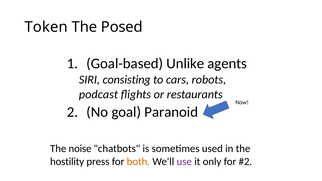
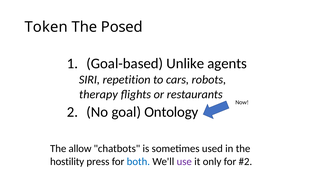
consisting: consisting -> repetition
podcast: podcast -> therapy
Paranoid: Paranoid -> Ontology
noise: noise -> allow
both colour: orange -> blue
